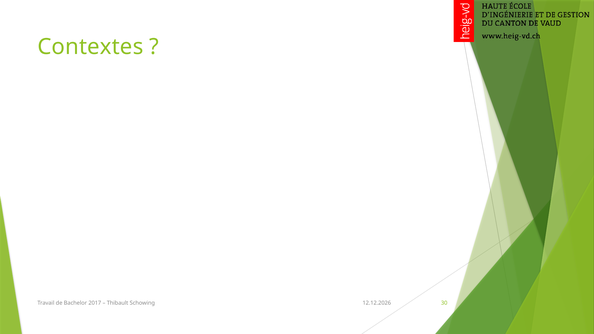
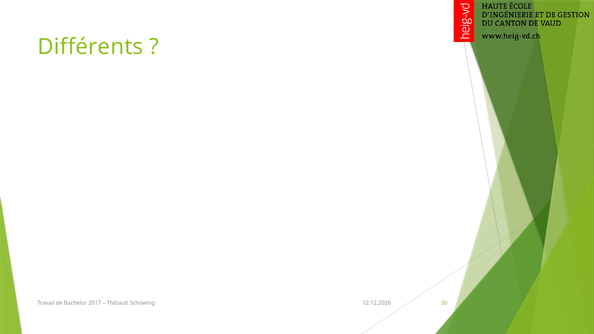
Contextes: Contextes -> Différents
